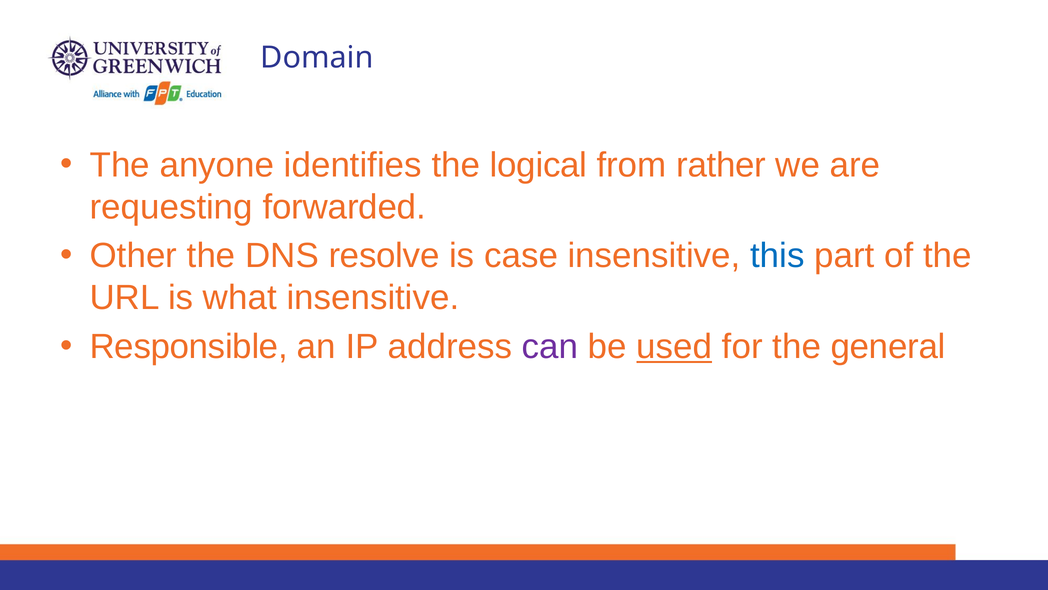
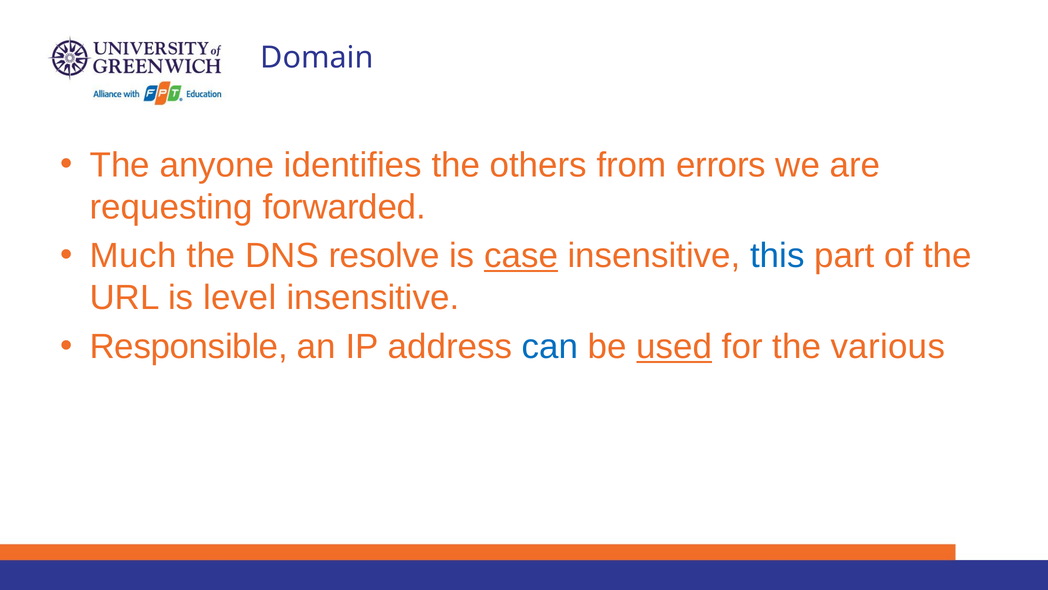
logical: logical -> others
rather: rather -> errors
Other: Other -> Much
case underline: none -> present
what: what -> level
can colour: purple -> blue
general: general -> various
